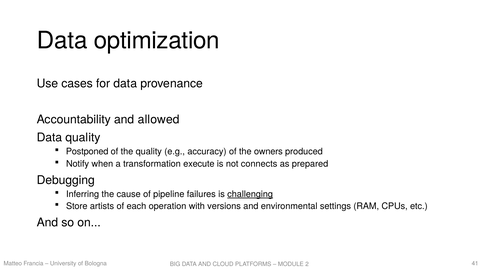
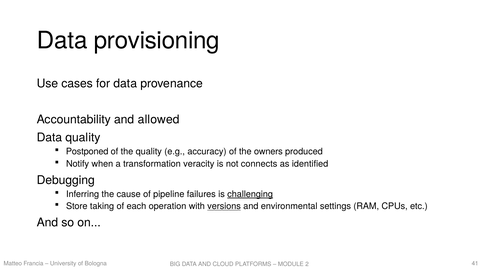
optimization: optimization -> provisioning
execute: execute -> veracity
prepared: prepared -> identified
artists: artists -> taking
versions underline: none -> present
